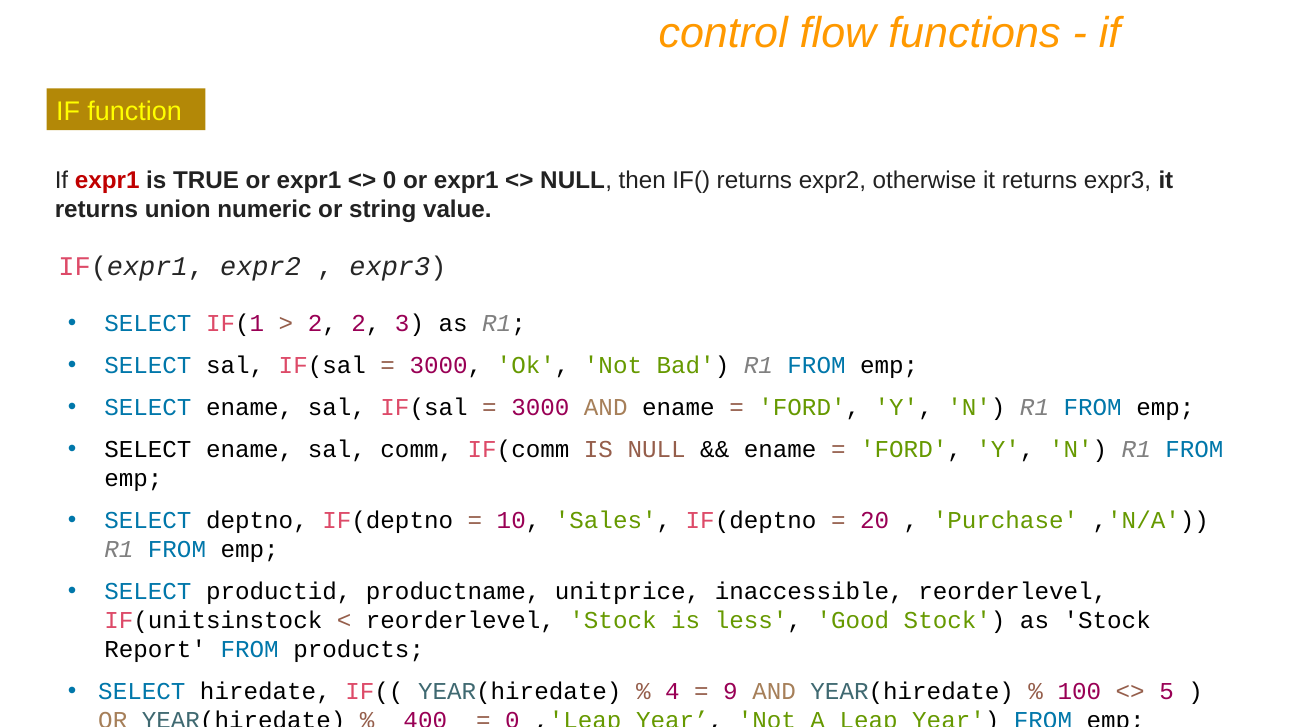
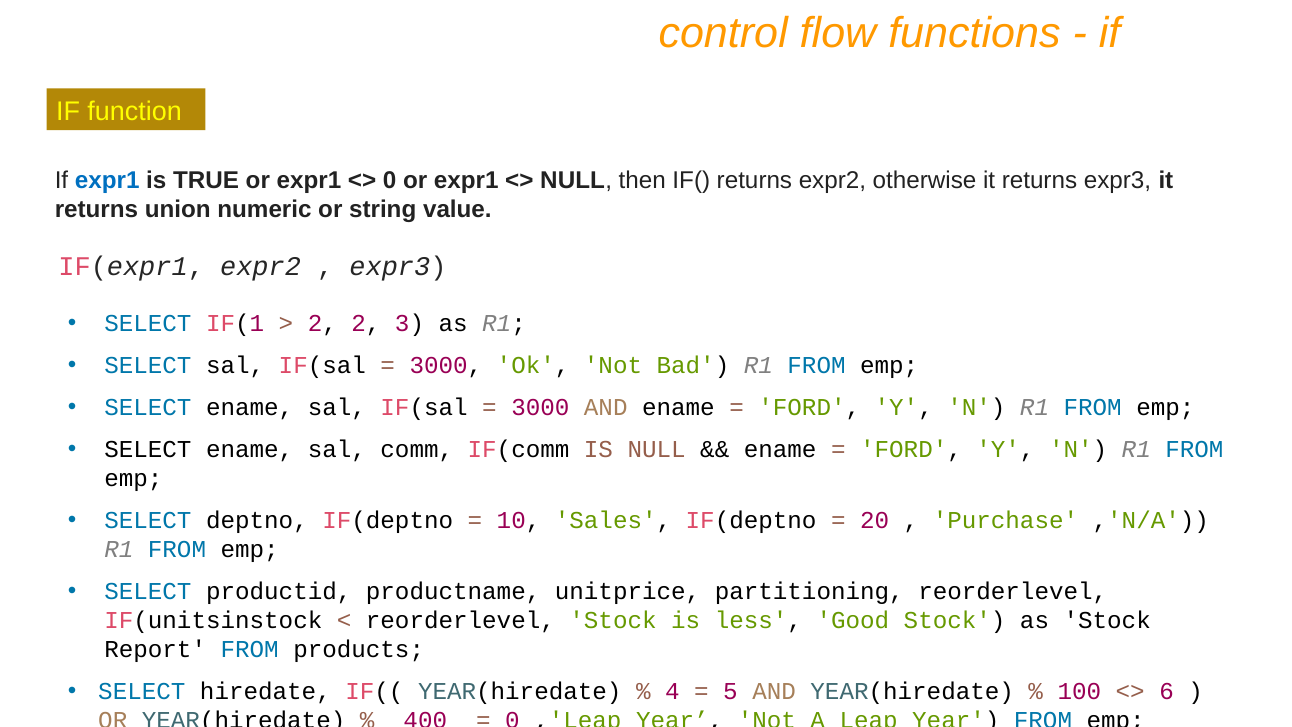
expr1 at (107, 180) colour: red -> blue
inaccessible: inaccessible -> partitioning
9: 9 -> 5
5: 5 -> 6
